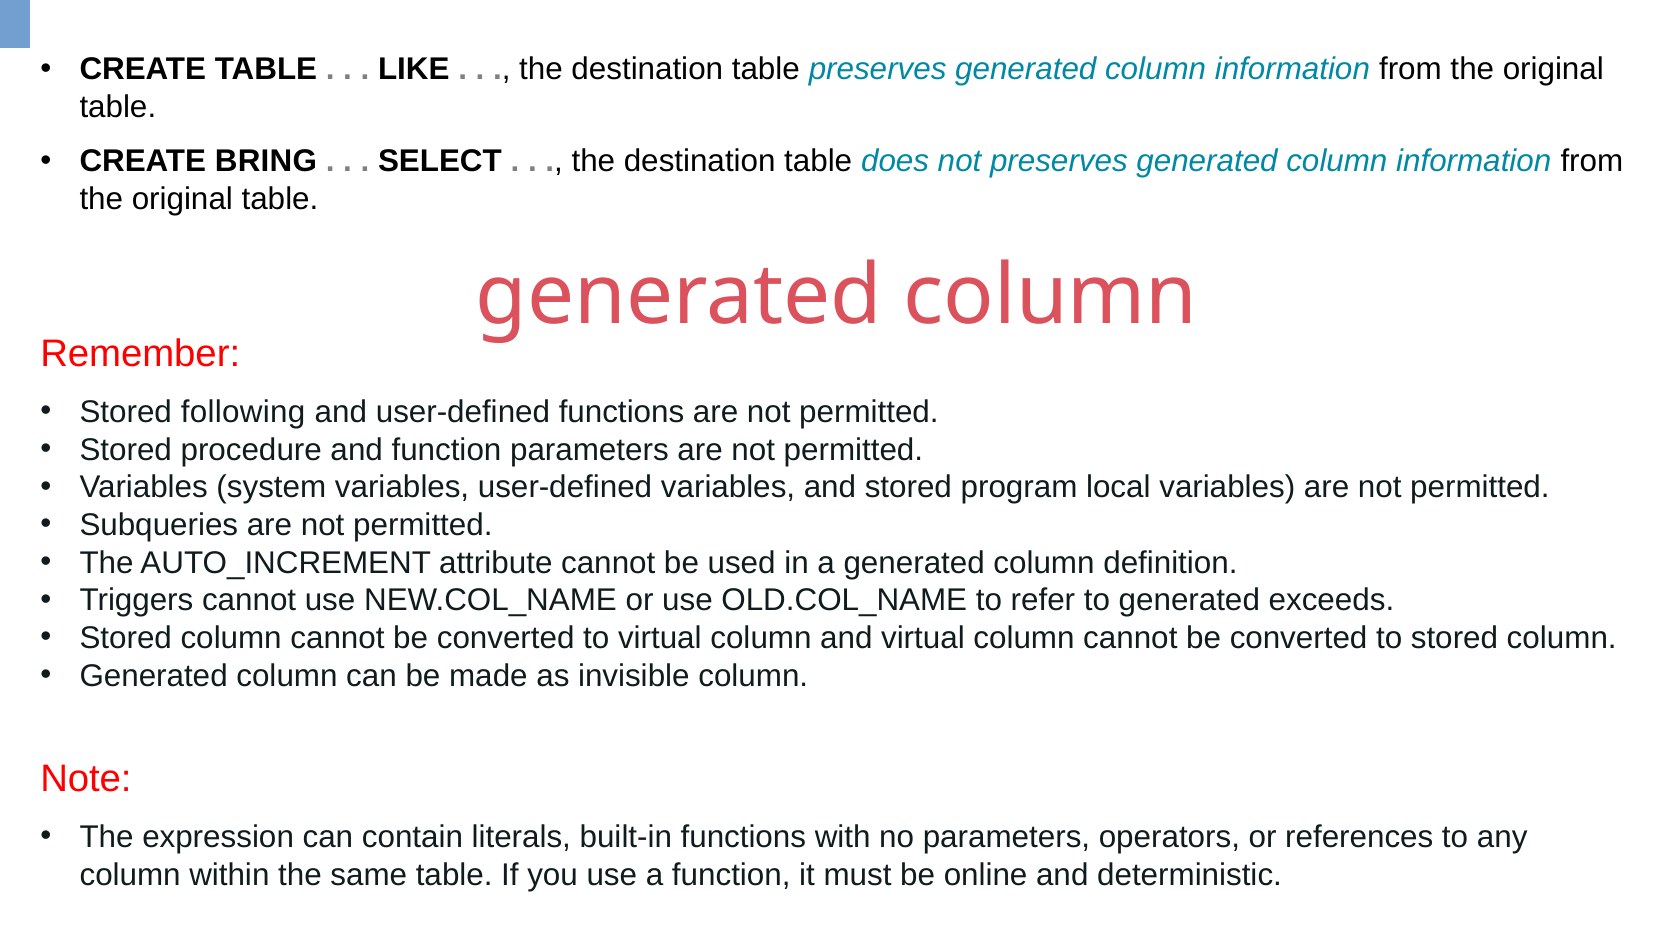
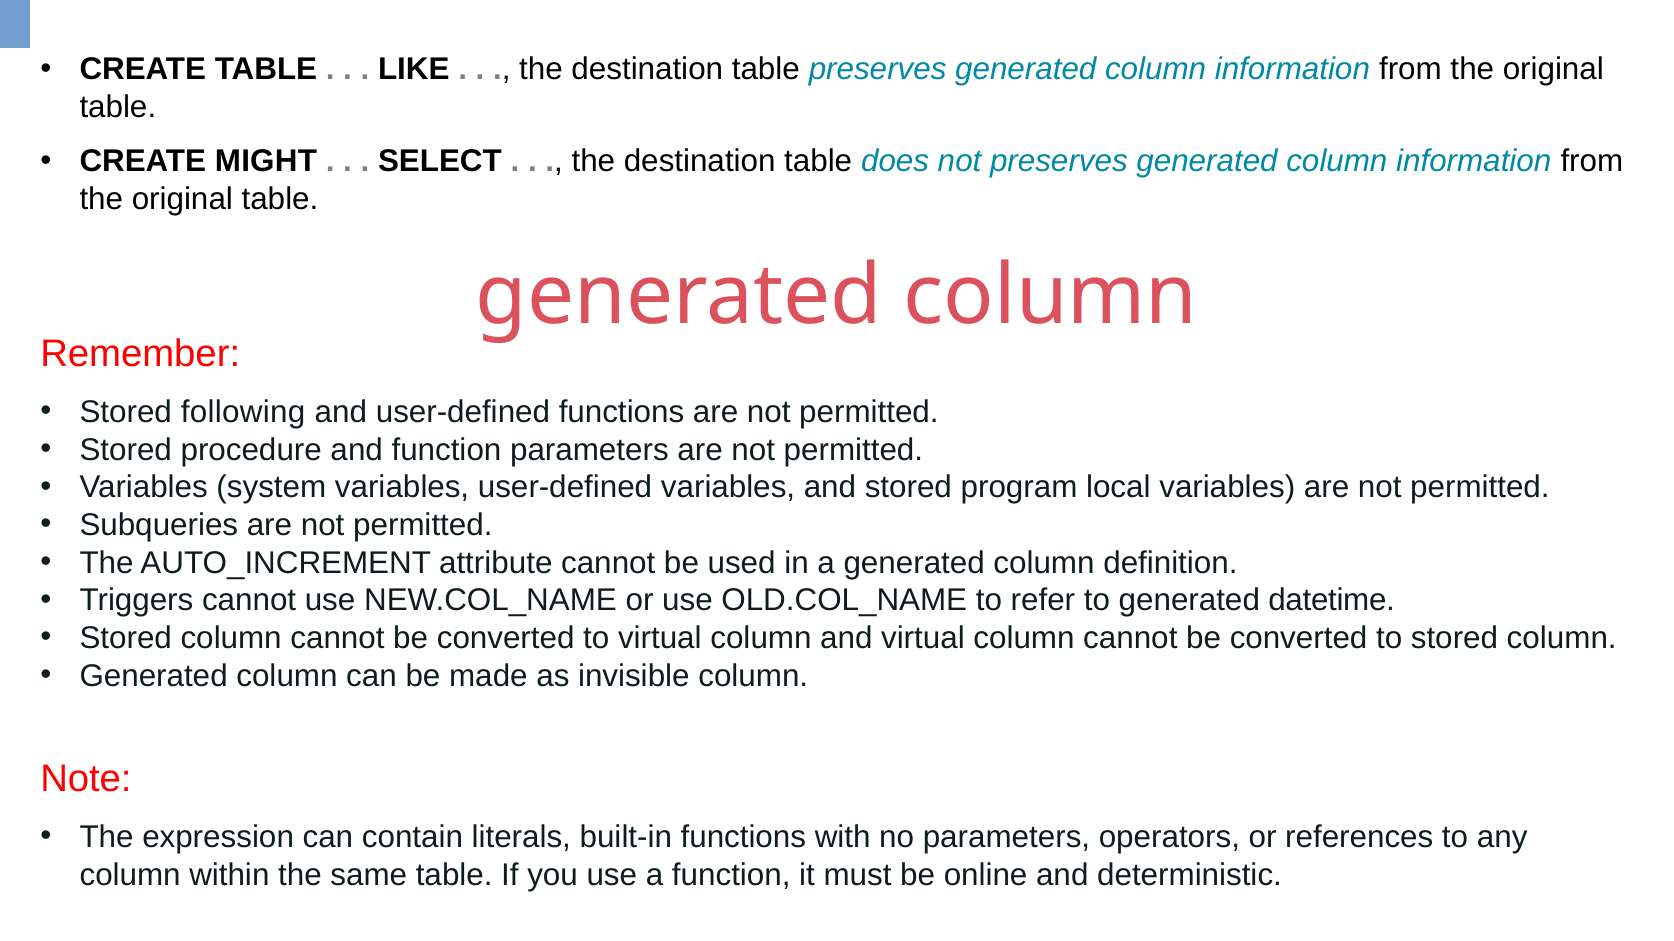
BRING: BRING -> MIGHT
exceeds: exceeds -> datetime
